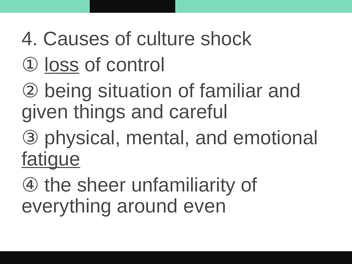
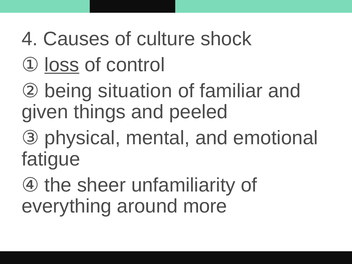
careful: careful -> peeled
fatigue underline: present -> none
even: even -> more
